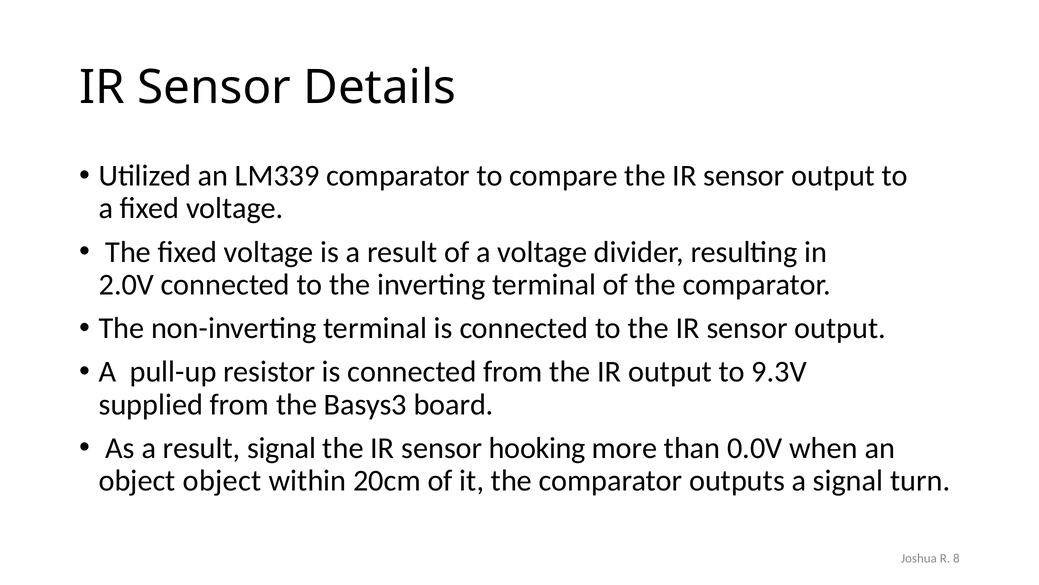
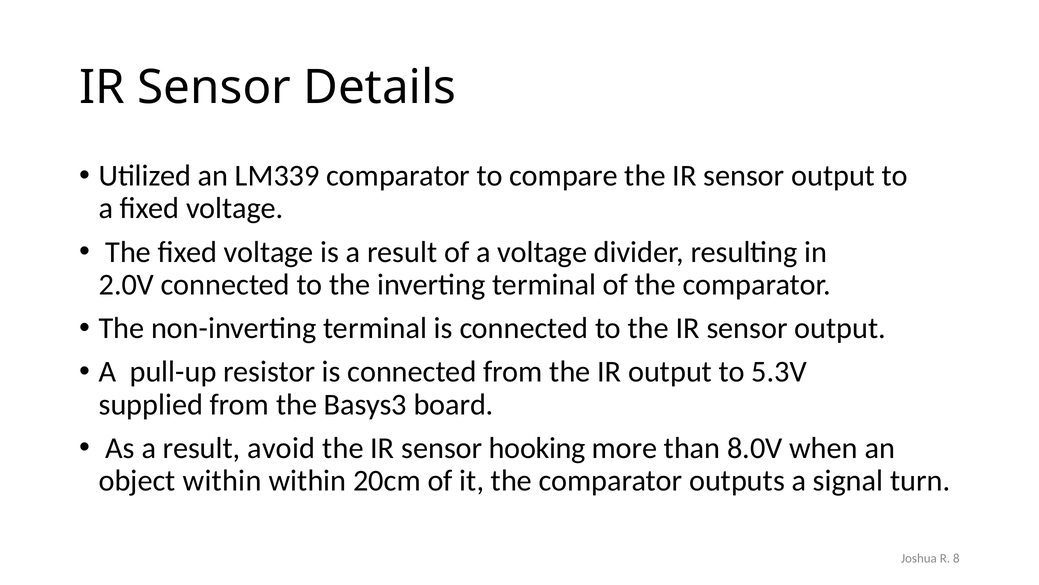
9.3V: 9.3V -> 5.3V
result signal: signal -> avoid
0.0V: 0.0V -> 8.0V
object object: object -> within
